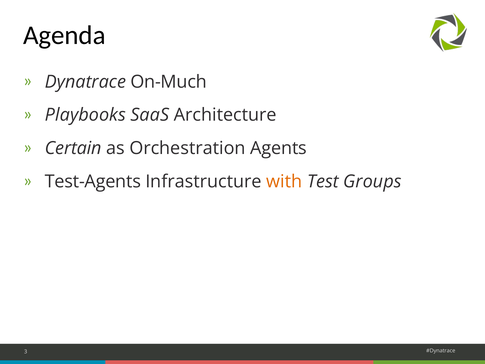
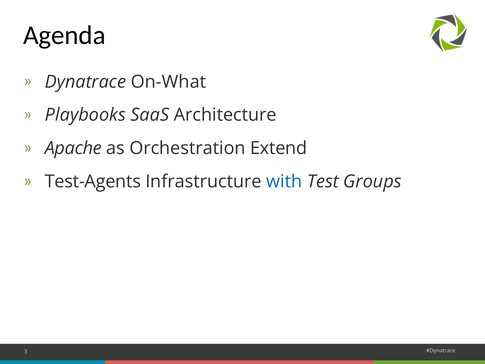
On-Much: On-Much -> On-What
Certain: Certain -> Apache
Agents: Agents -> Extend
with colour: orange -> blue
